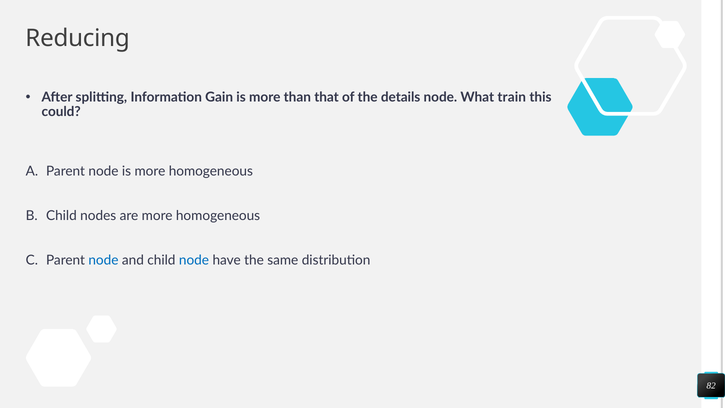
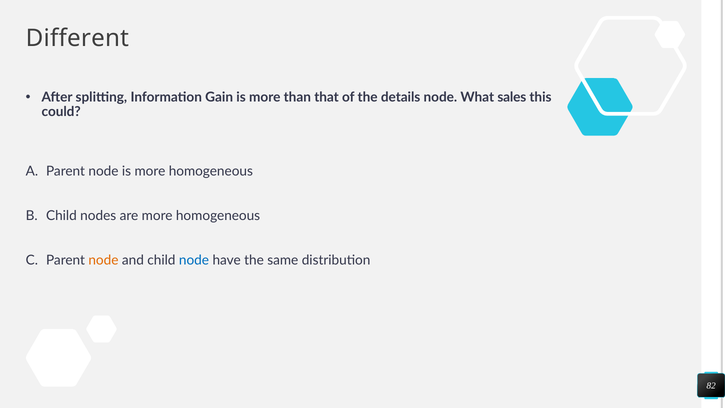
Reducing: Reducing -> Different
train: train -> sales
node at (103, 260) colour: blue -> orange
